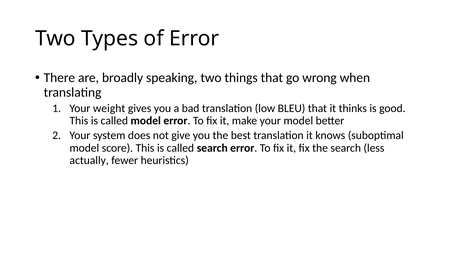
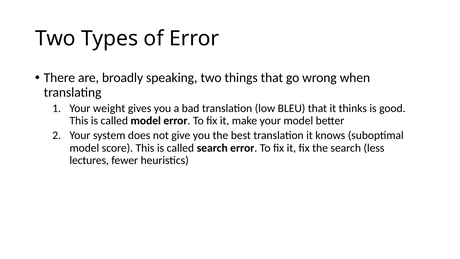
actually: actually -> lectures
